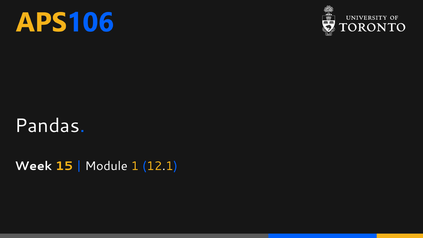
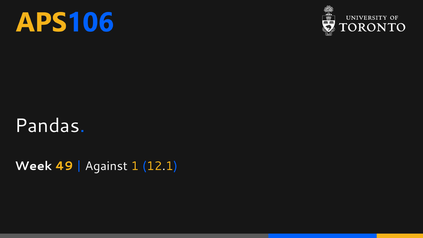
15: 15 -> 49
Module: Module -> Against
